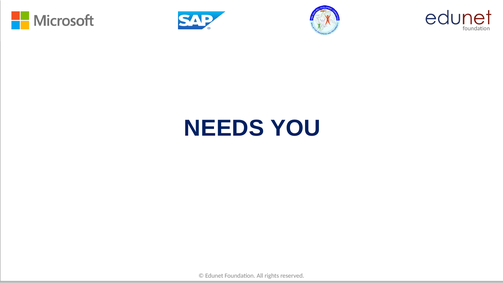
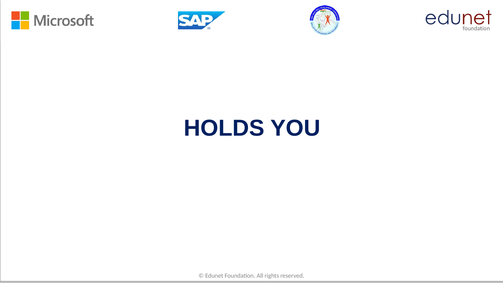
NEEDS: NEEDS -> HOLDS
